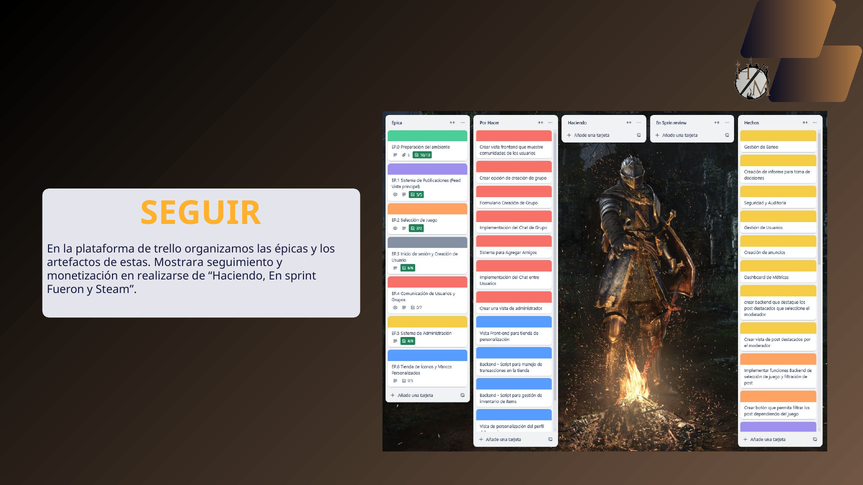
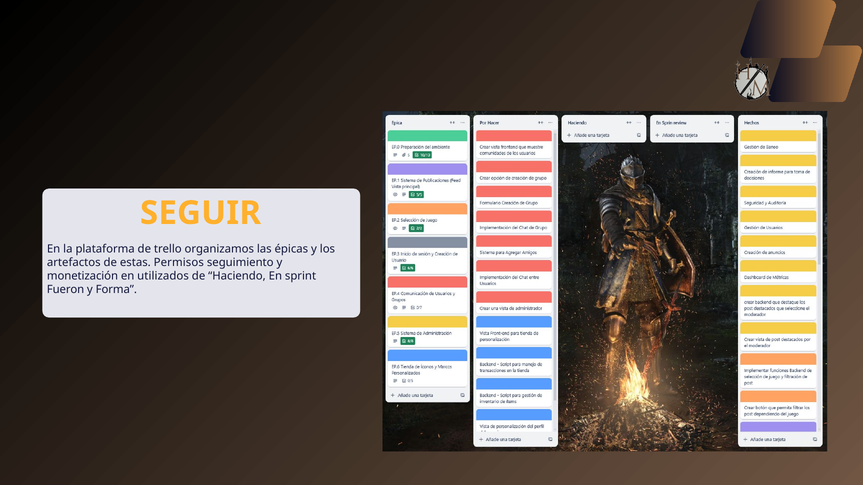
Mostrara: Mostrara -> Permisos
realizarse: realizarse -> utilizados
Steam: Steam -> Forma
